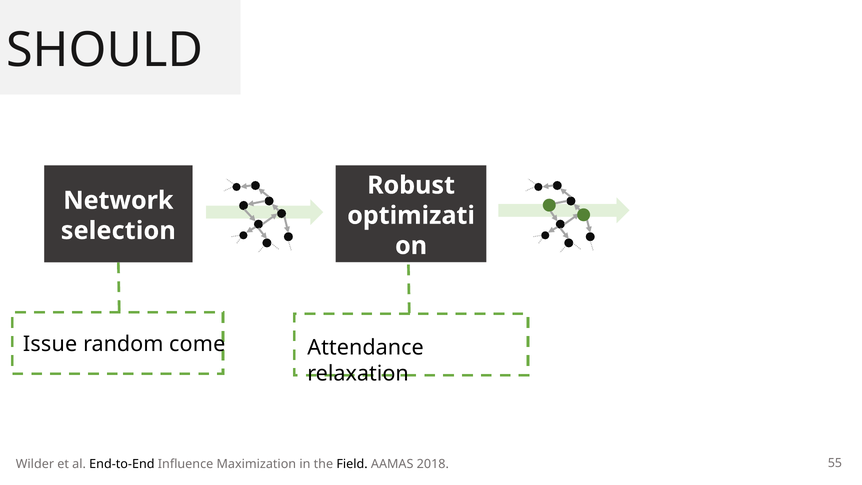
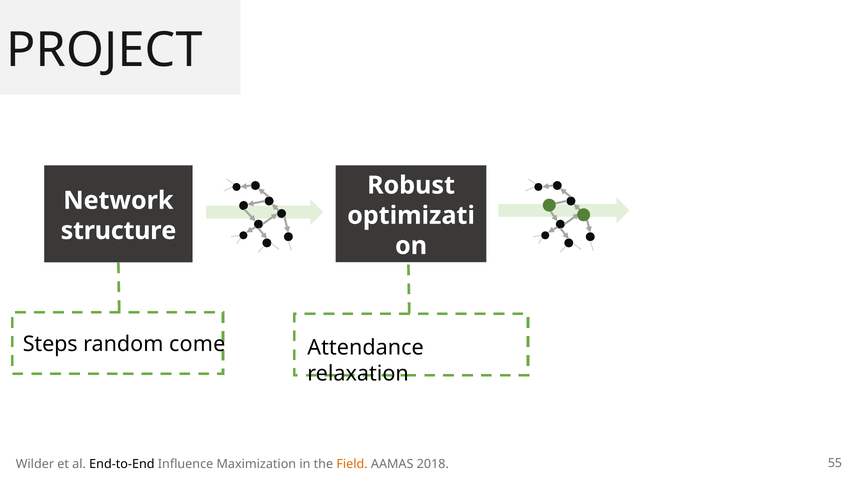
SHOULD: SHOULD -> PROJECT
selection: selection -> structure
Issue: Issue -> Steps
Field colour: black -> orange
